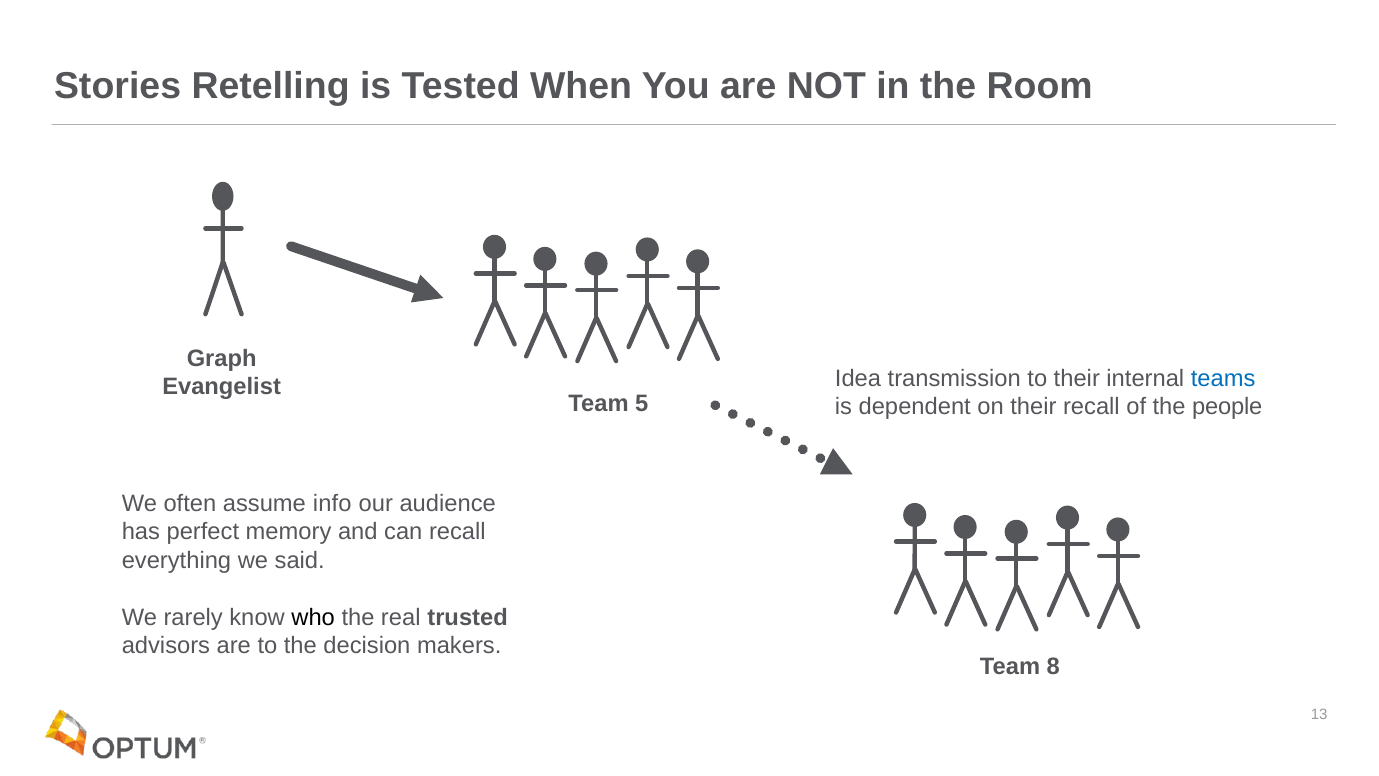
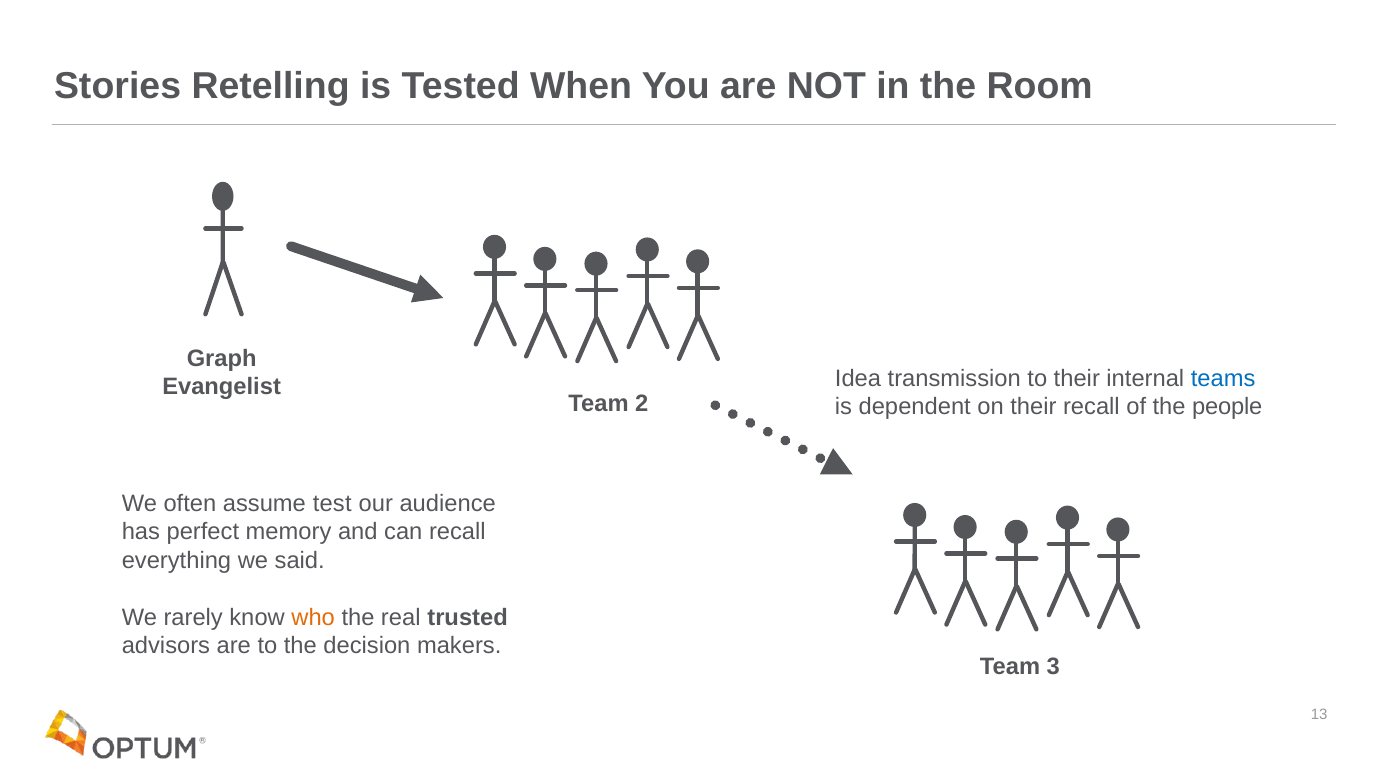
5: 5 -> 2
info: info -> test
who colour: black -> orange
8: 8 -> 3
